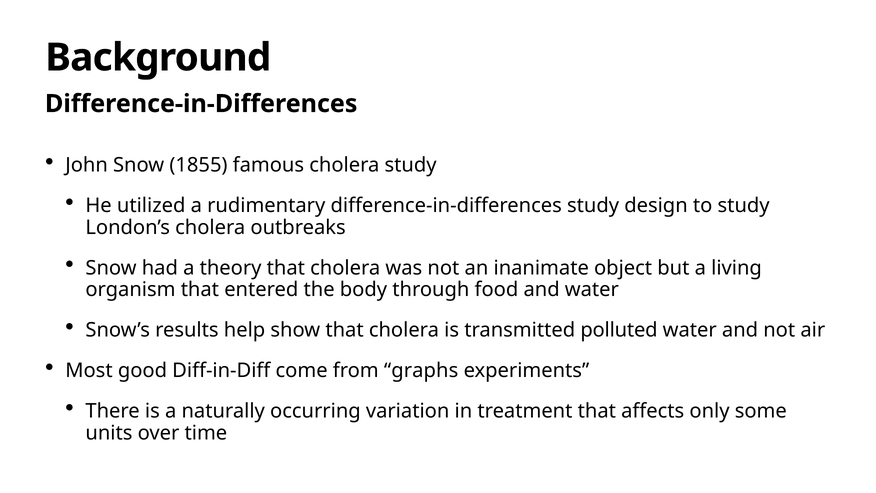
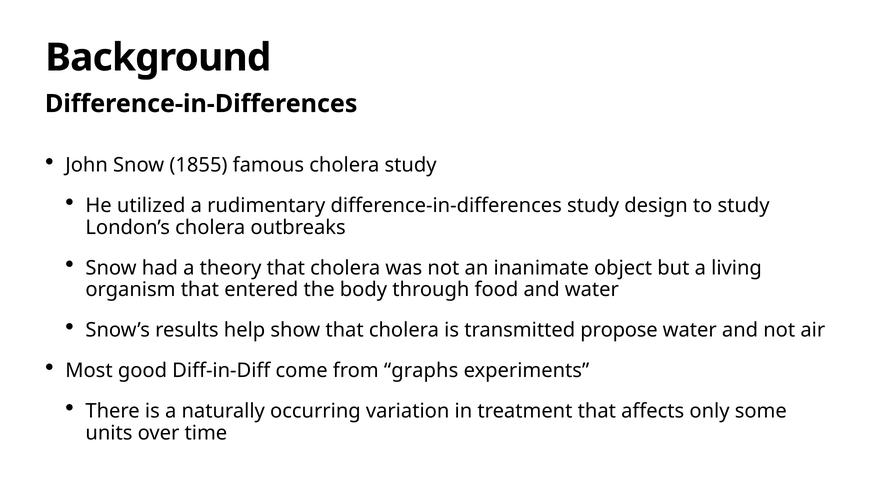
polluted: polluted -> propose
